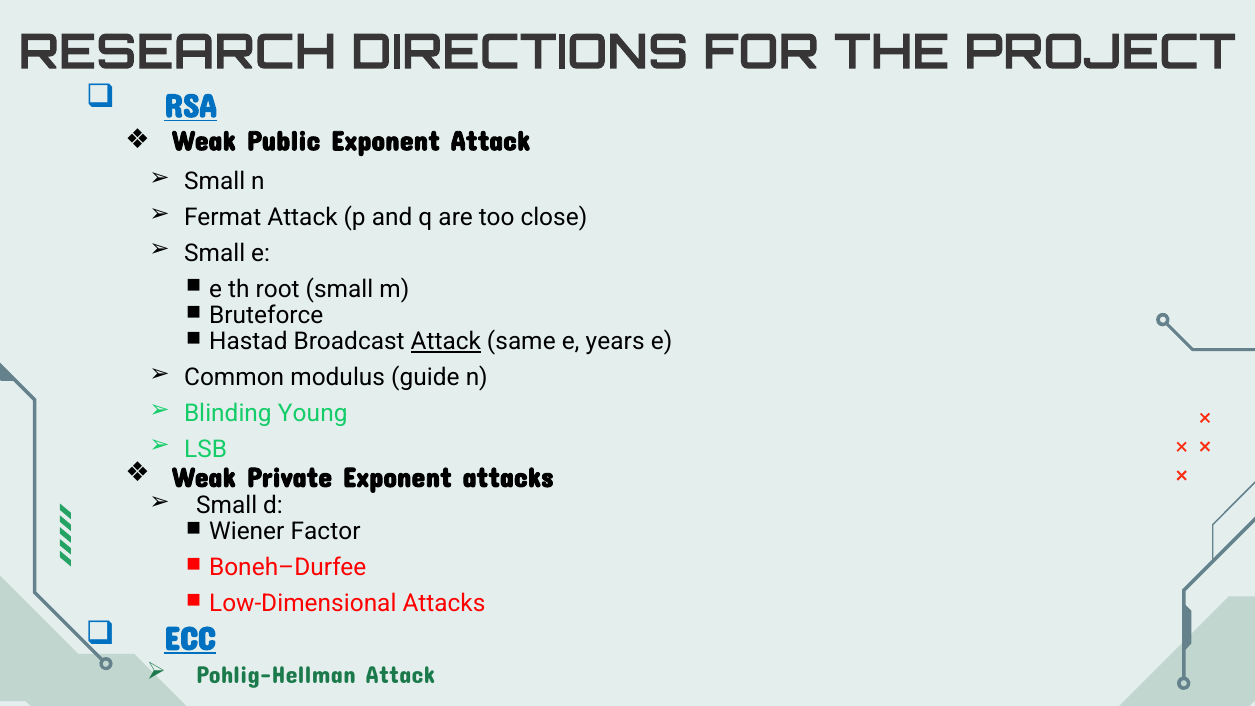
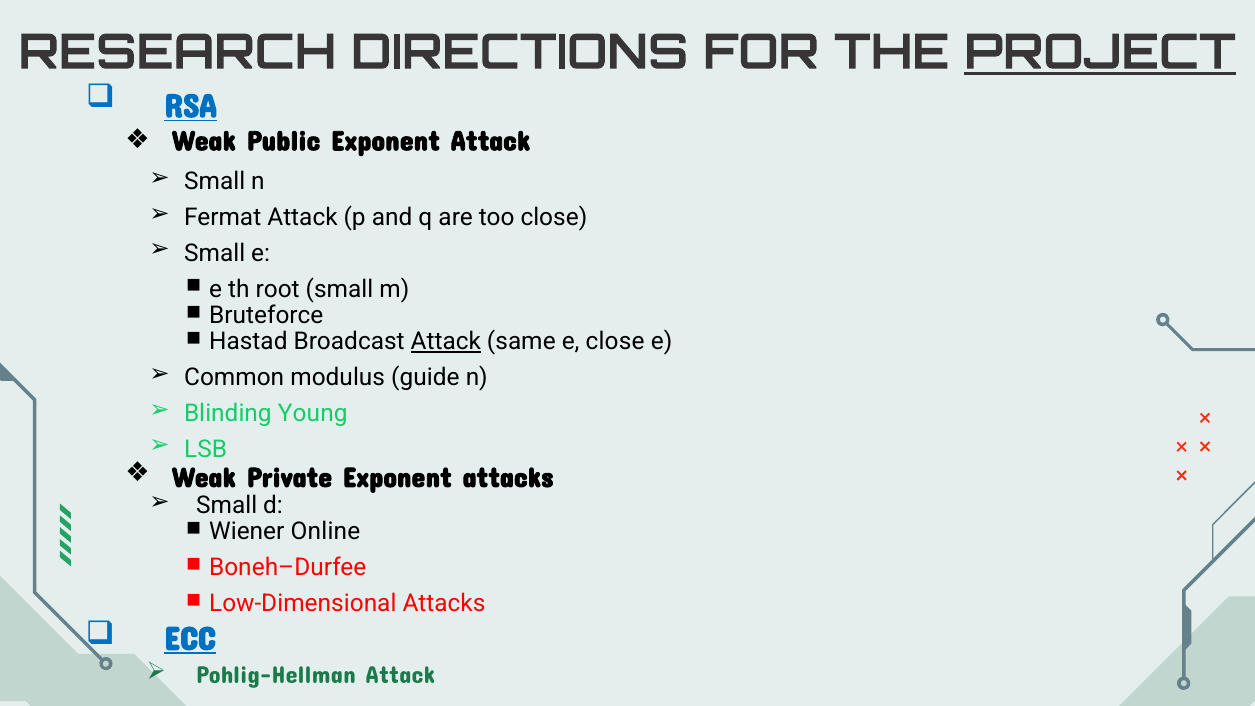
PROJECT underline: none -> present
e years: years -> close
Factor: Factor -> Online
